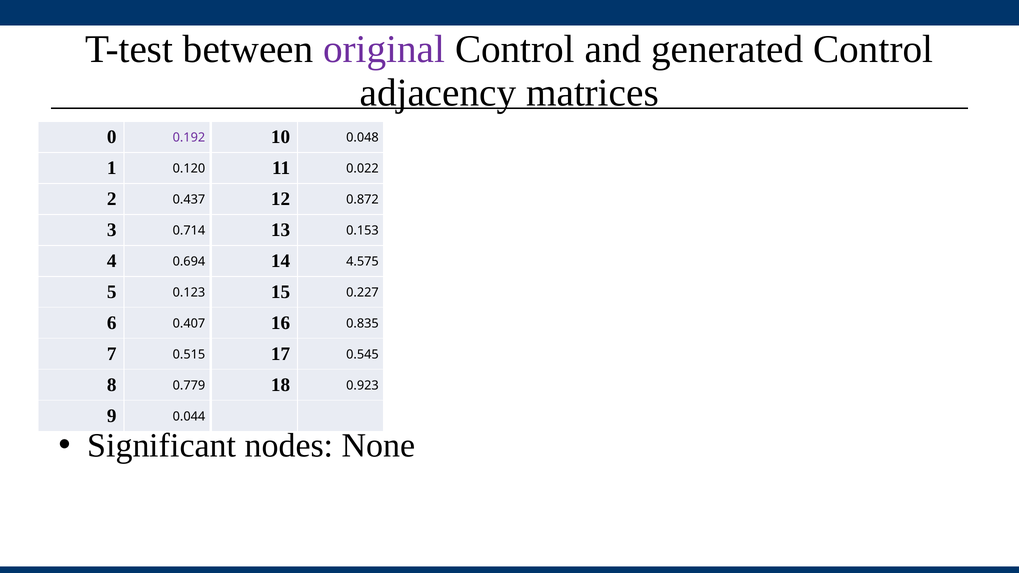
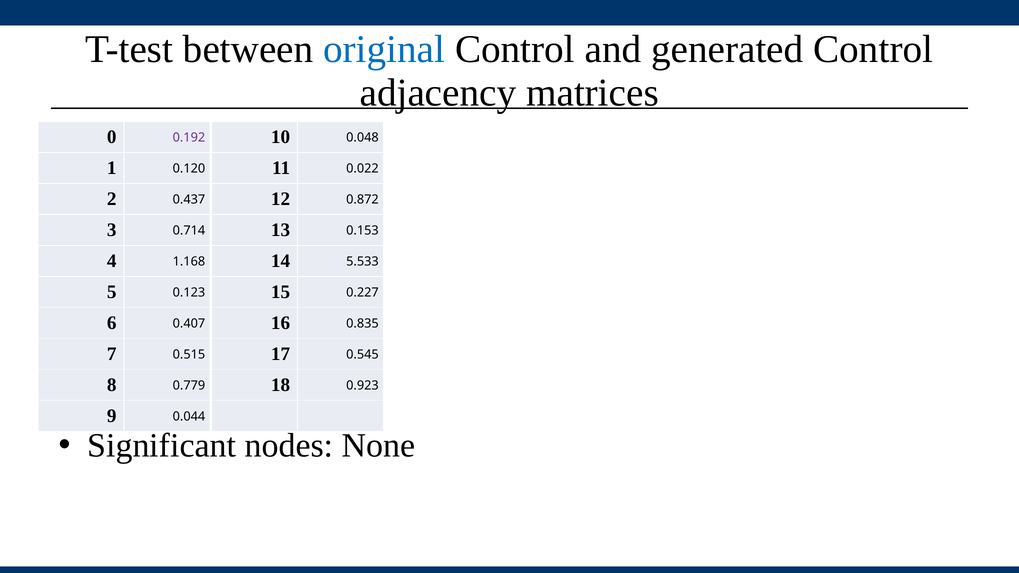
original colour: purple -> blue
0.694: 0.694 -> 1.168
4.575: 4.575 -> 5.533
